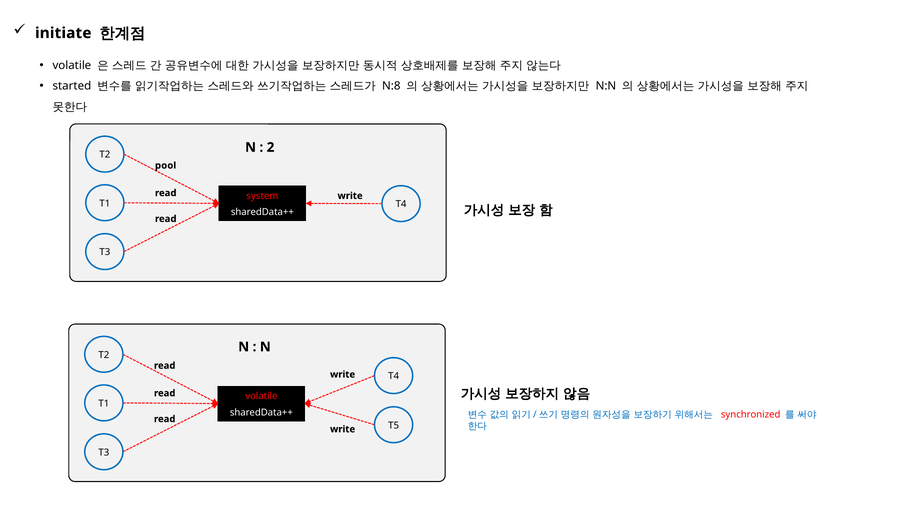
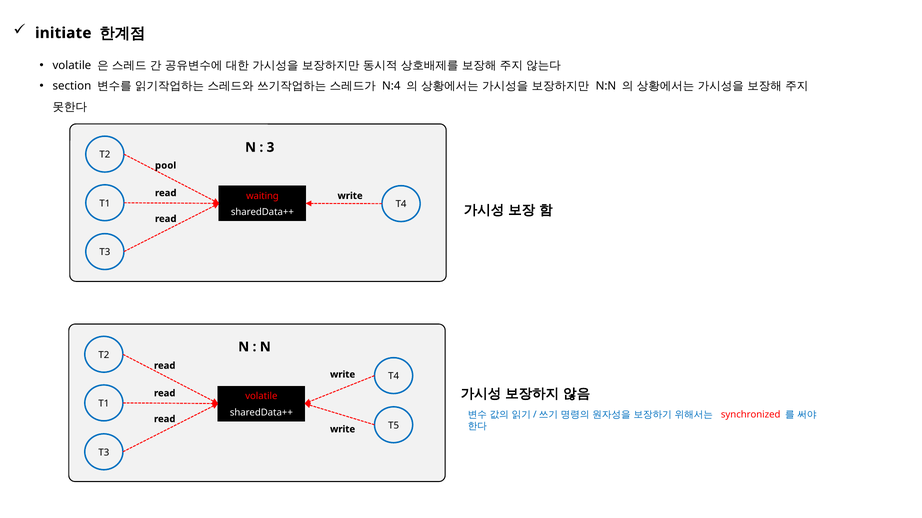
started: started -> section
N:8: N:8 -> N:4
2: 2 -> 3
system: system -> waiting
